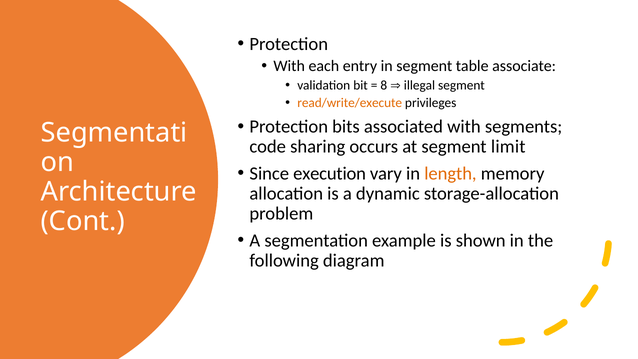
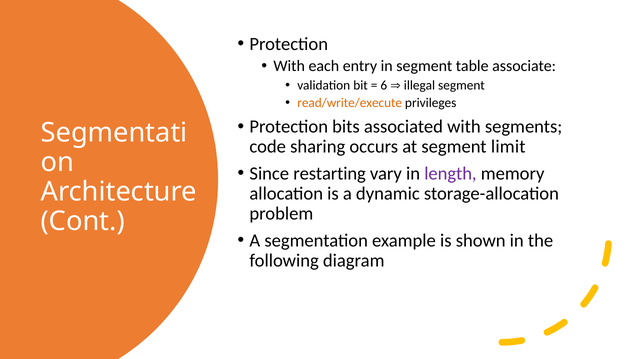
8: 8 -> 6
execution: execution -> restarting
length colour: orange -> purple
